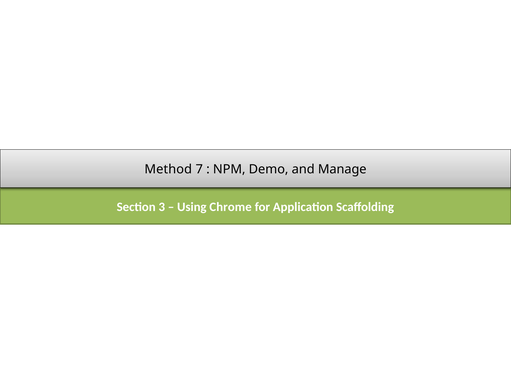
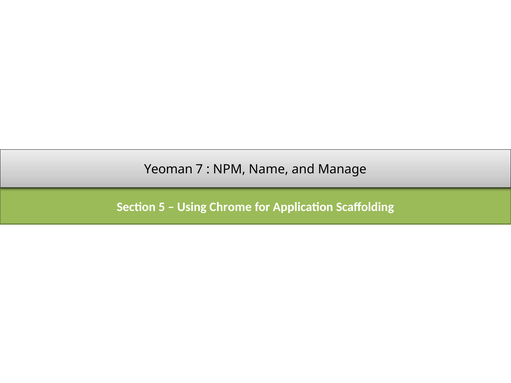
Method: Method -> Yeoman
Demo: Demo -> Name
3: 3 -> 5
